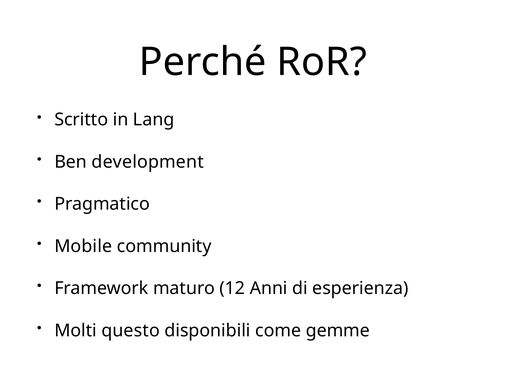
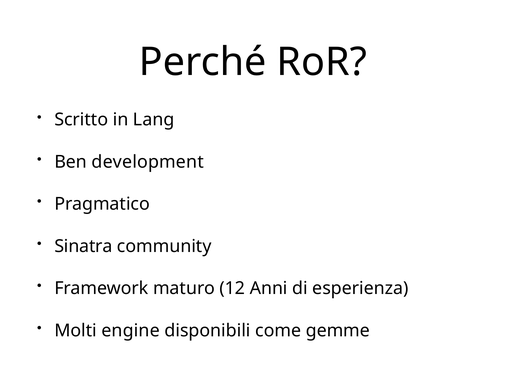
Mobile: Mobile -> Sinatra
questo: questo -> engine
